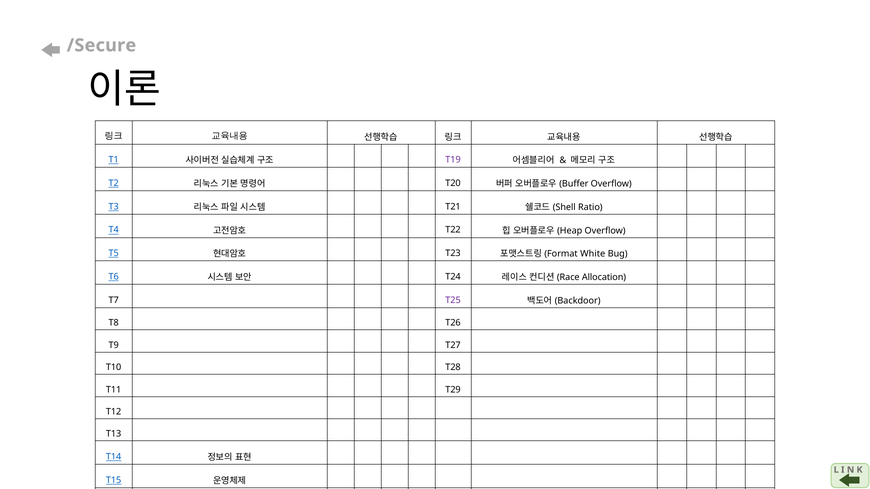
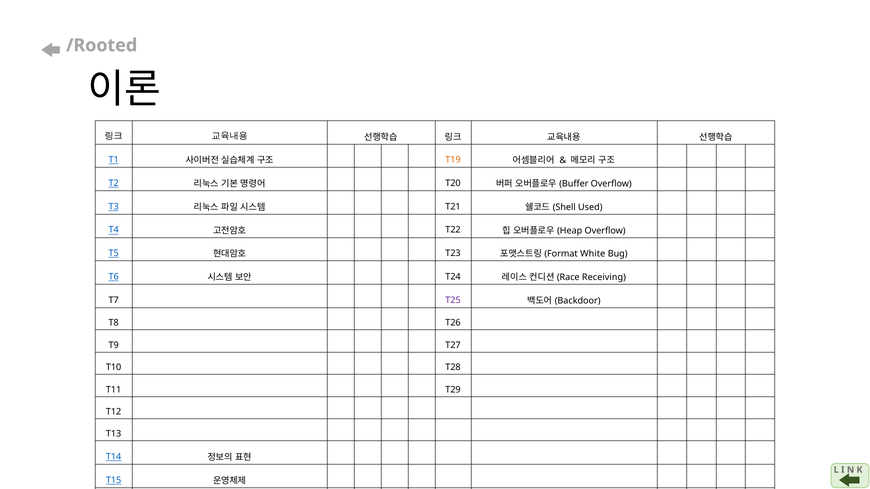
/Secure: /Secure -> /Rooted
T19 colour: purple -> orange
Ratio: Ratio -> Used
Allocation: Allocation -> Receiving
